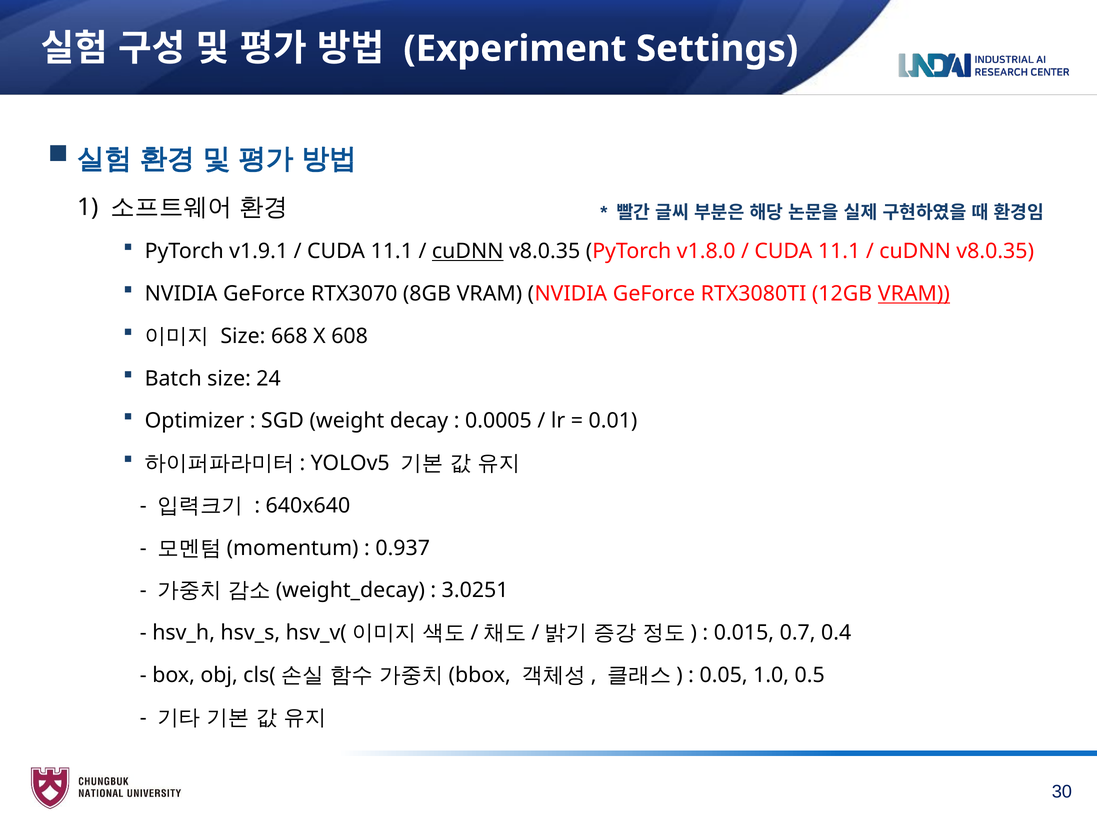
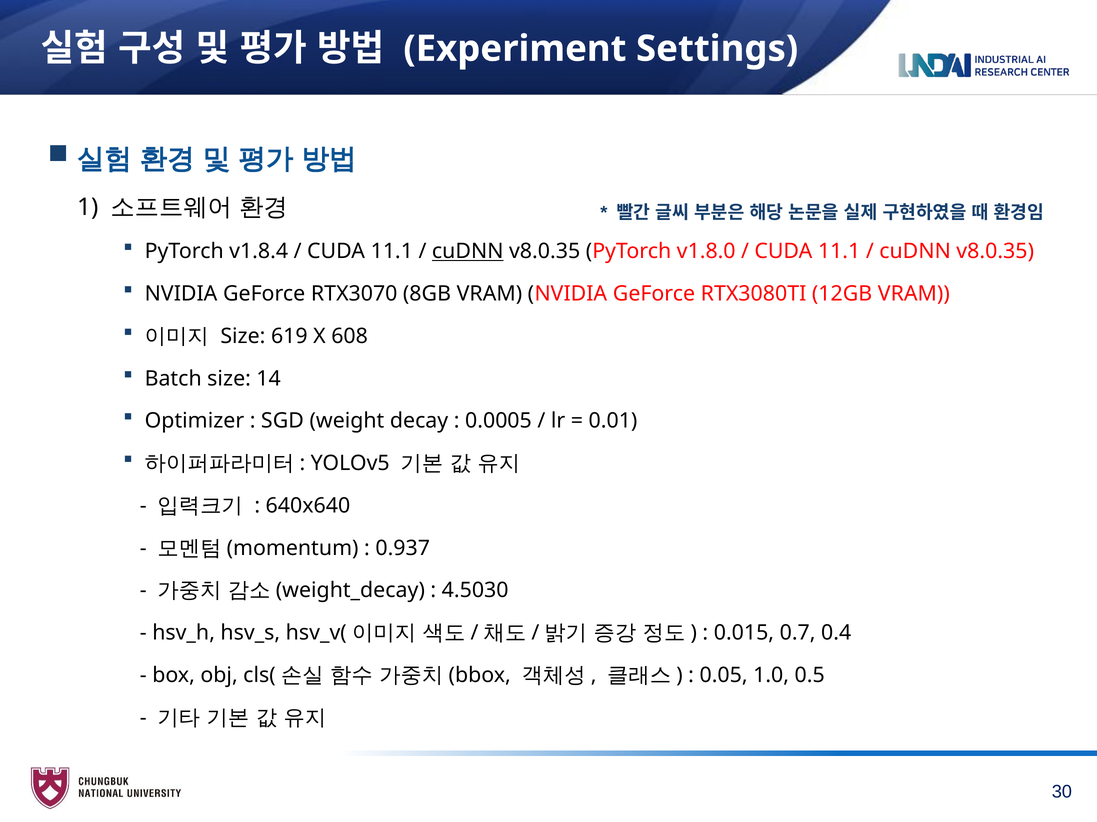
v1.9.1: v1.9.1 -> v1.8.4
VRAM at (914, 294) underline: present -> none
668: 668 -> 619
24: 24 -> 14
3.0251: 3.0251 -> 4.5030
